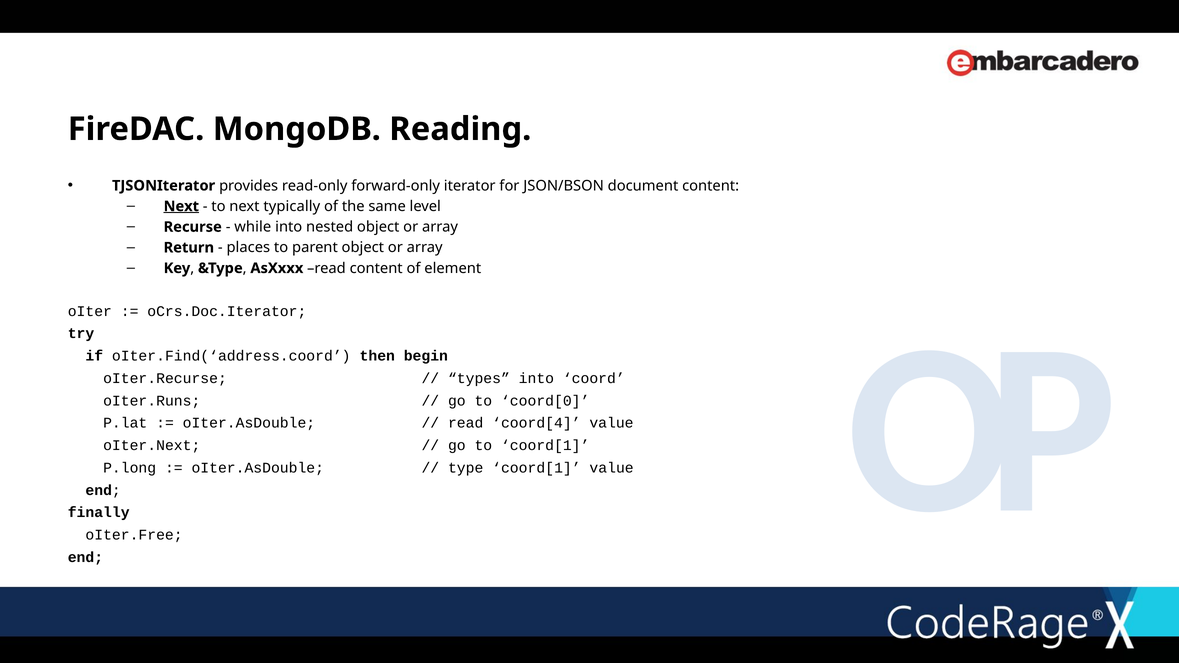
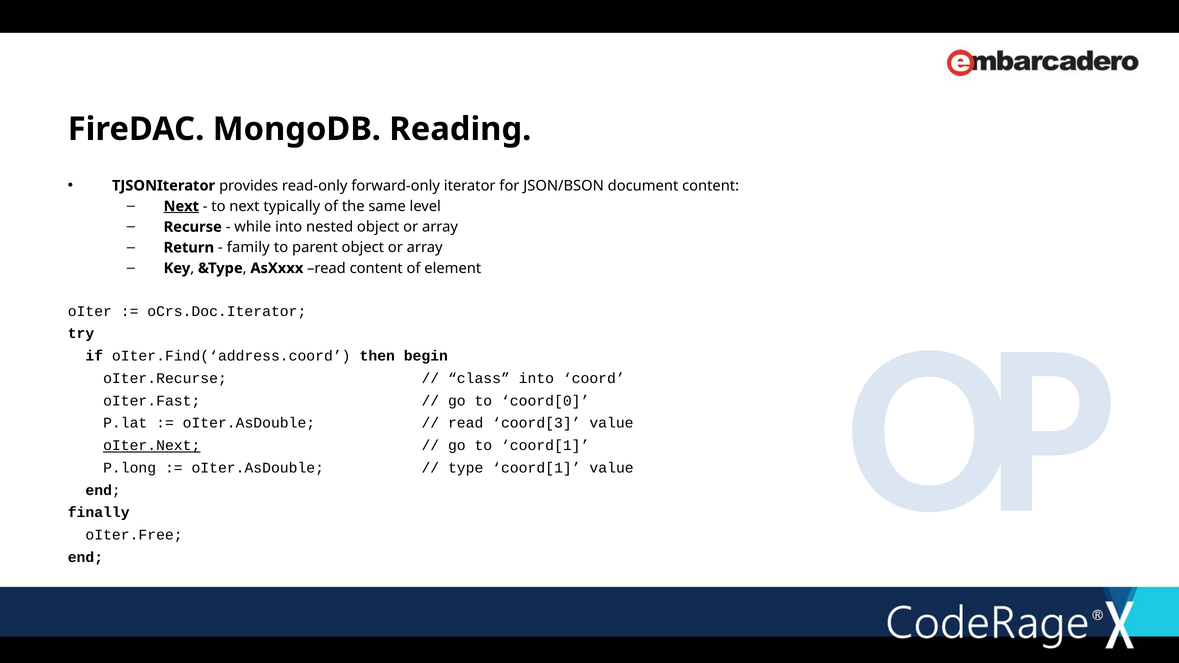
places: places -> family
types: types -> class
oIter.Runs: oIter.Runs -> oIter.Fast
coord[4: coord[4 -> coord[3
oIter.Next underline: none -> present
